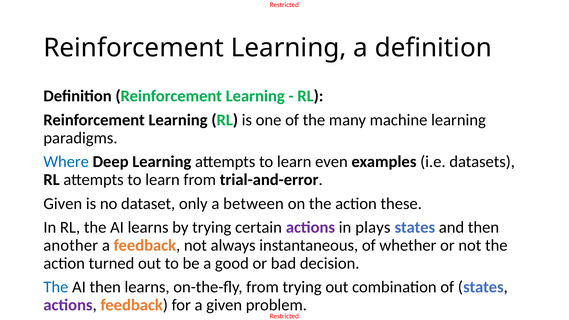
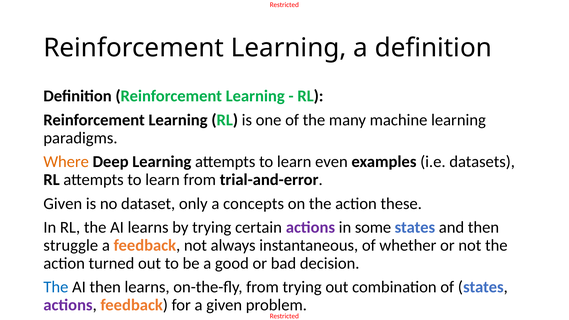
Where colour: blue -> orange
between: between -> concepts
plays: plays -> some
another: another -> struggle
